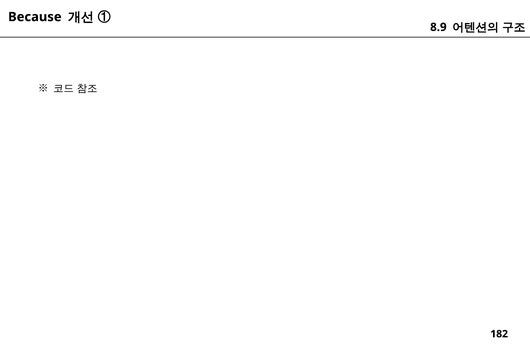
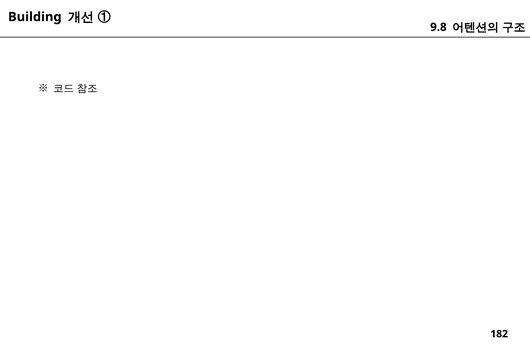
Because: Because -> Building
8.9: 8.9 -> 9.8
